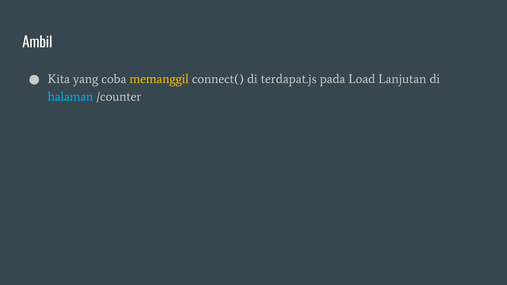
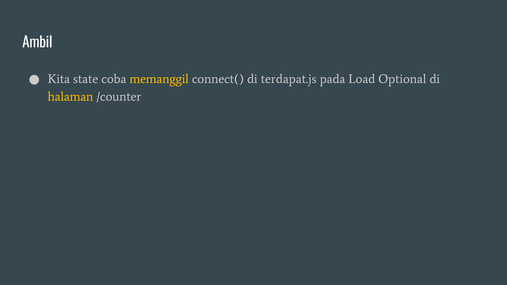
yang: yang -> state
Lanjutan: Lanjutan -> Optional
halaman colour: light blue -> yellow
